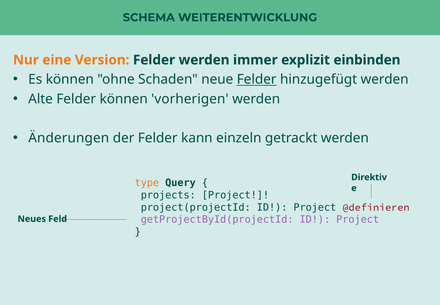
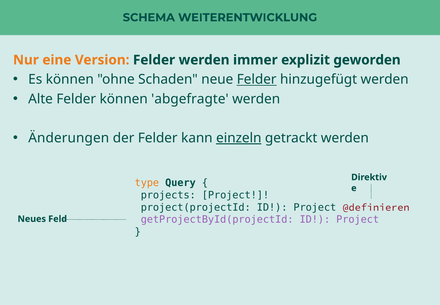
einbinden: einbinden -> geworden
vorherigen: vorherigen -> abgefragte
einzeln underline: none -> present
